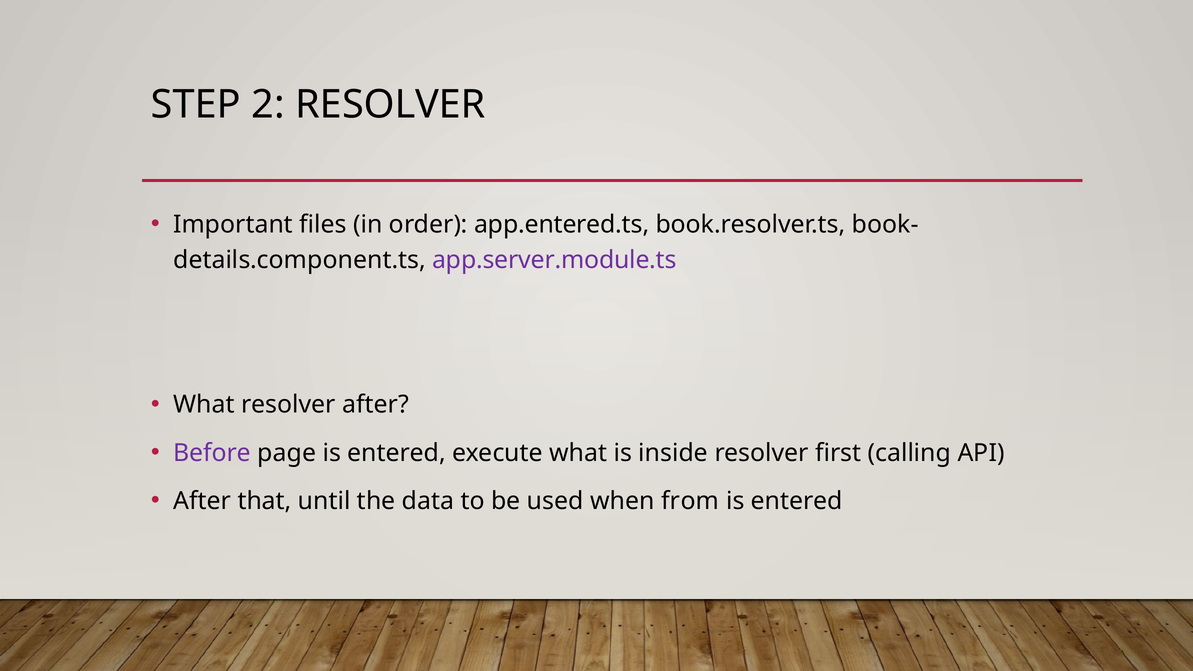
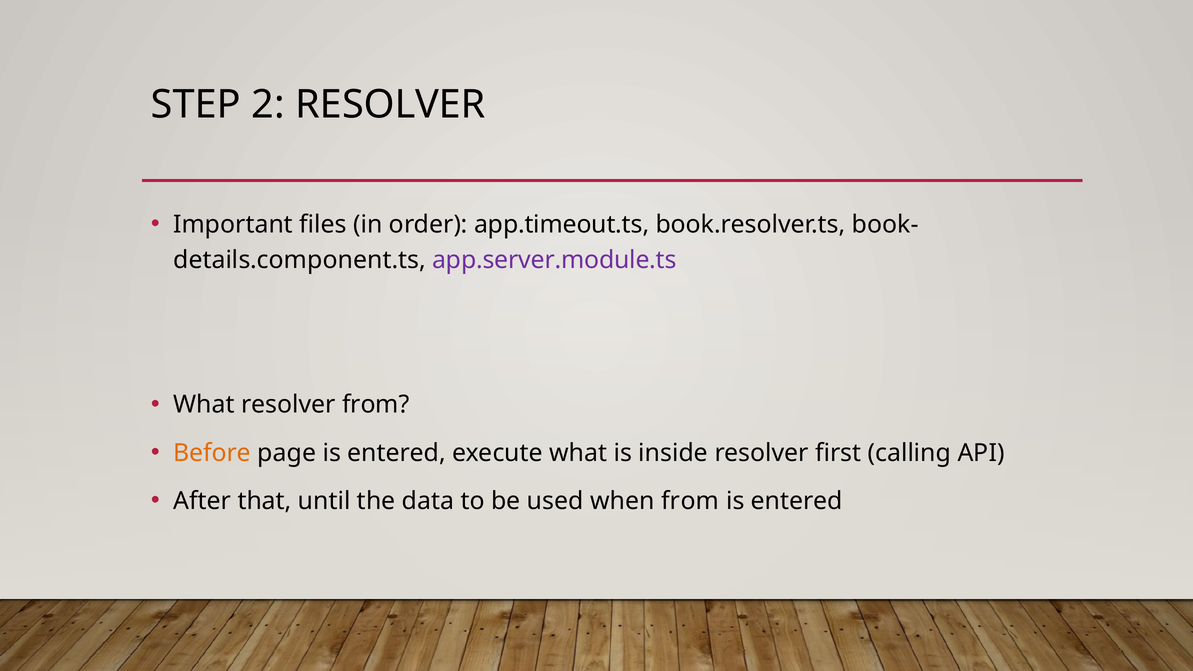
app.entered.ts: app.entered.ts -> app.timeout.ts
resolver after: after -> from
Before colour: purple -> orange
